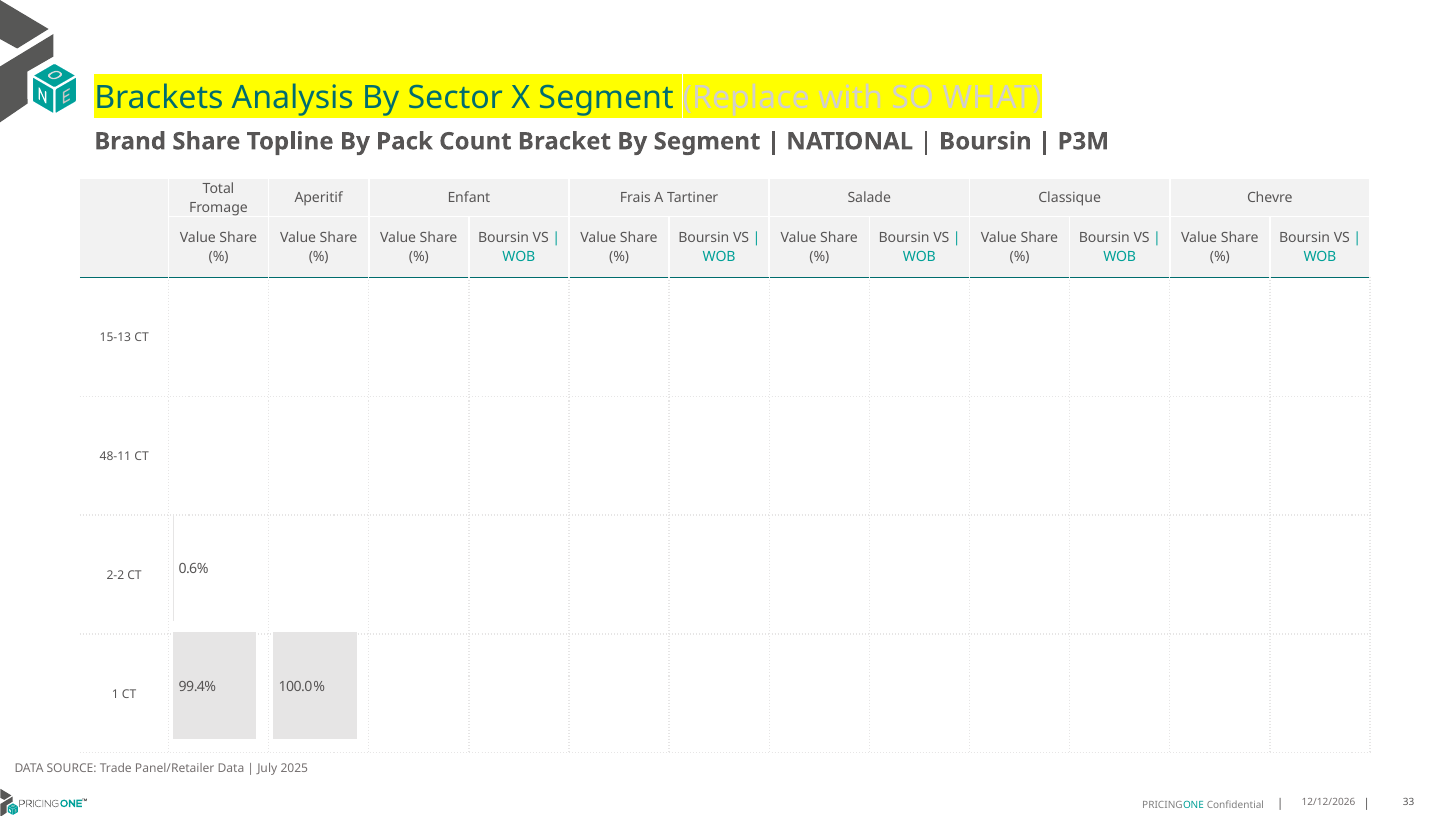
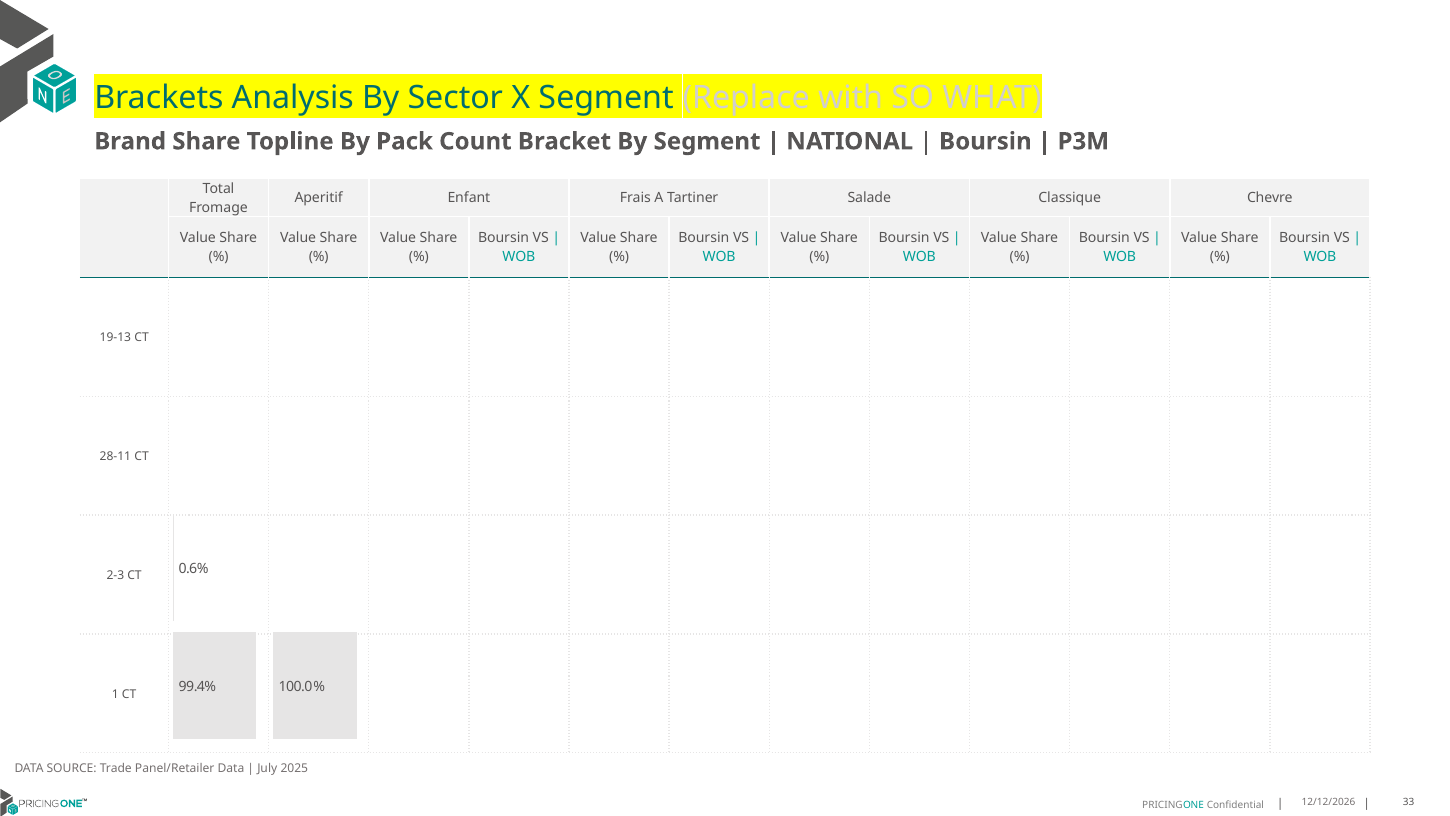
15-13: 15-13 -> 19-13
48-11: 48-11 -> 28-11
2-2: 2-2 -> 2-3
